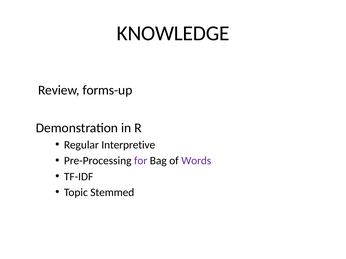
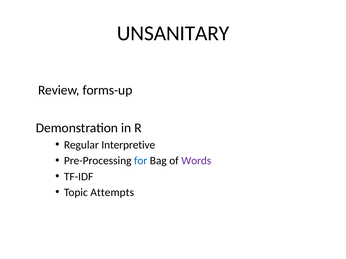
KNOWLEDGE: KNOWLEDGE -> UNSANITARY
for colour: purple -> blue
Stemmed: Stemmed -> Attempts
